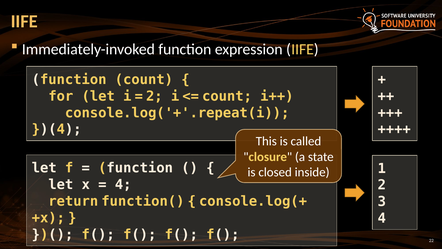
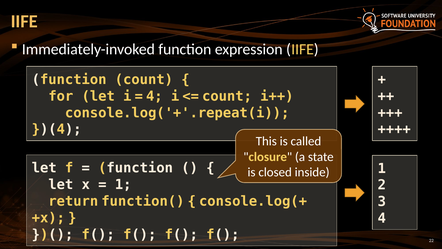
2 at (154, 96): 2 -> 4
4 at (123, 184): 4 -> 1
